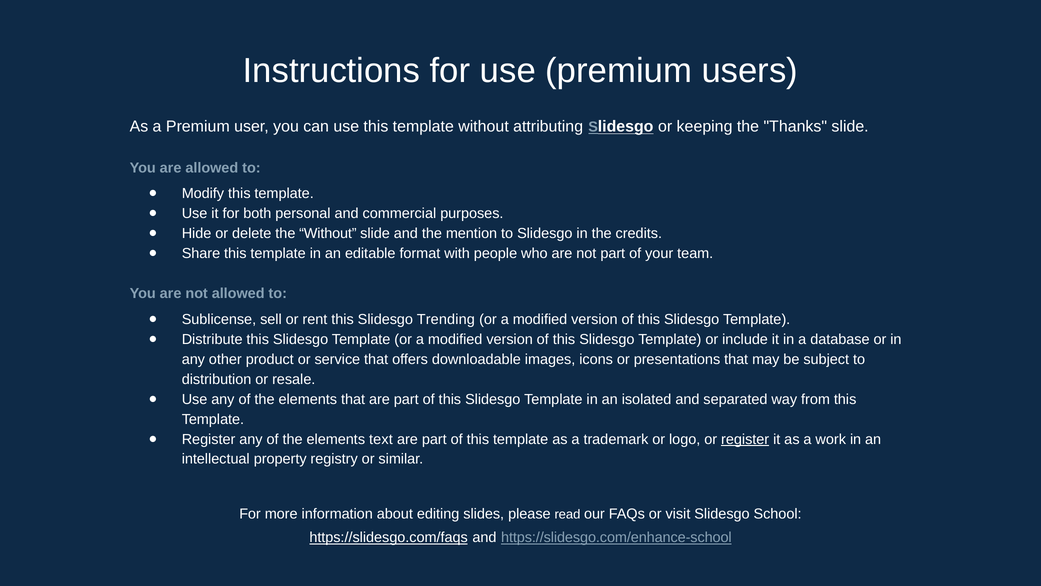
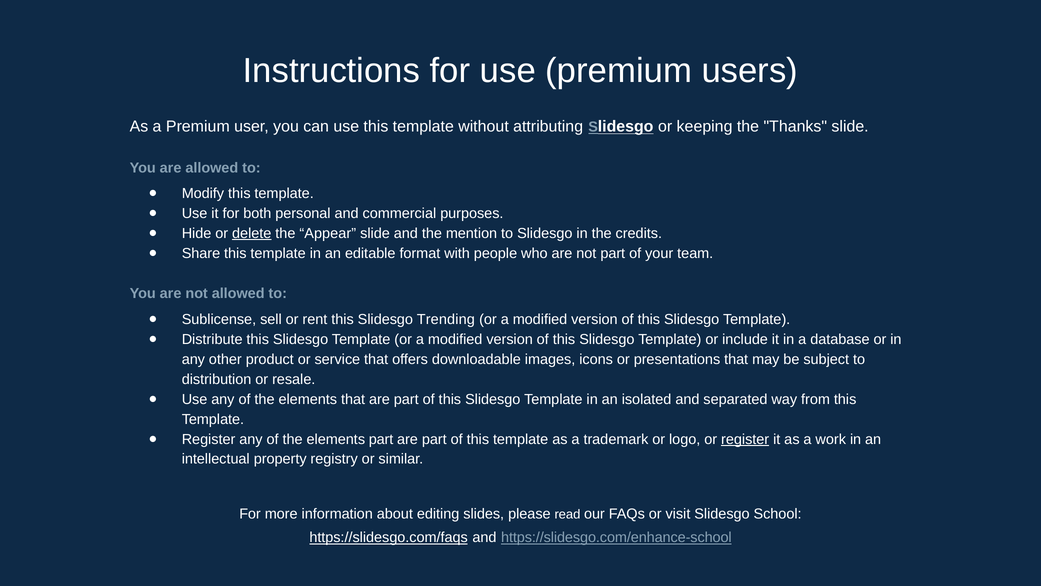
delete underline: none -> present
the Without: Without -> Appear
elements text: text -> part
